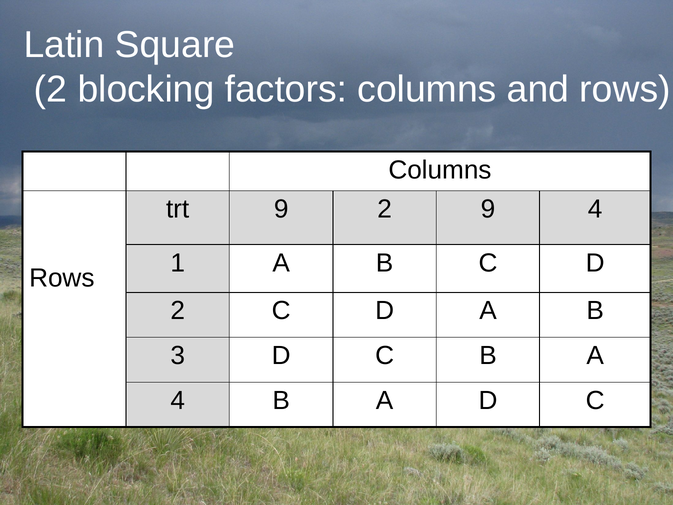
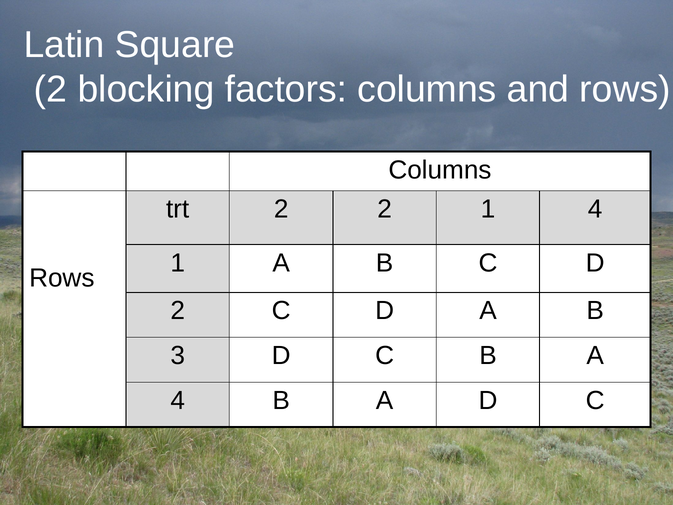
trt 9: 9 -> 2
2 9: 9 -> 1
